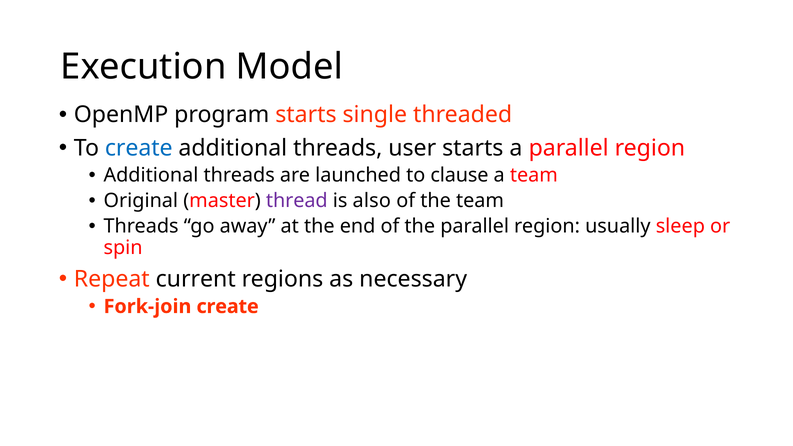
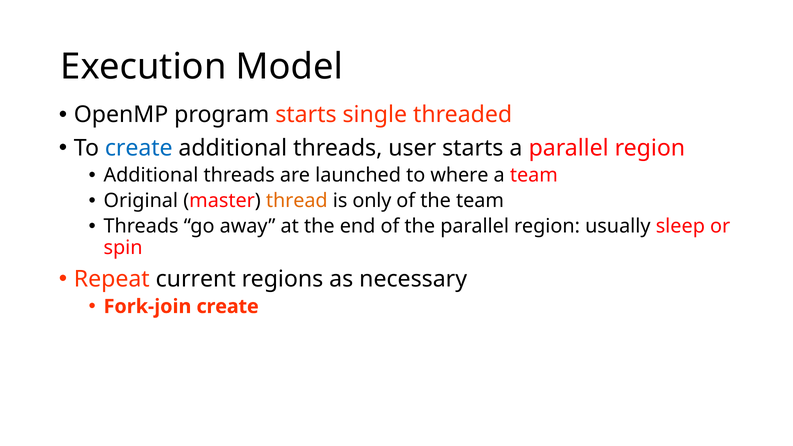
clause: clause -> where
thread colour: purple -> orange
also: also -> only
